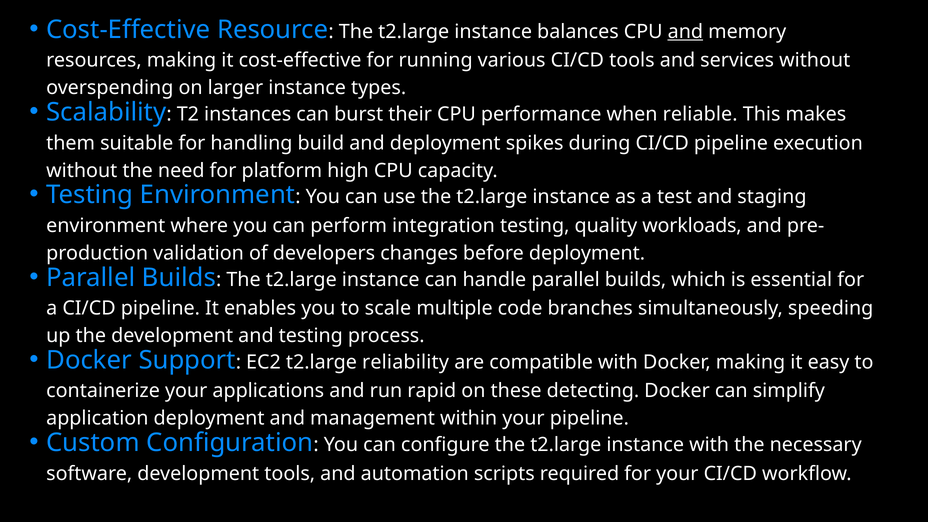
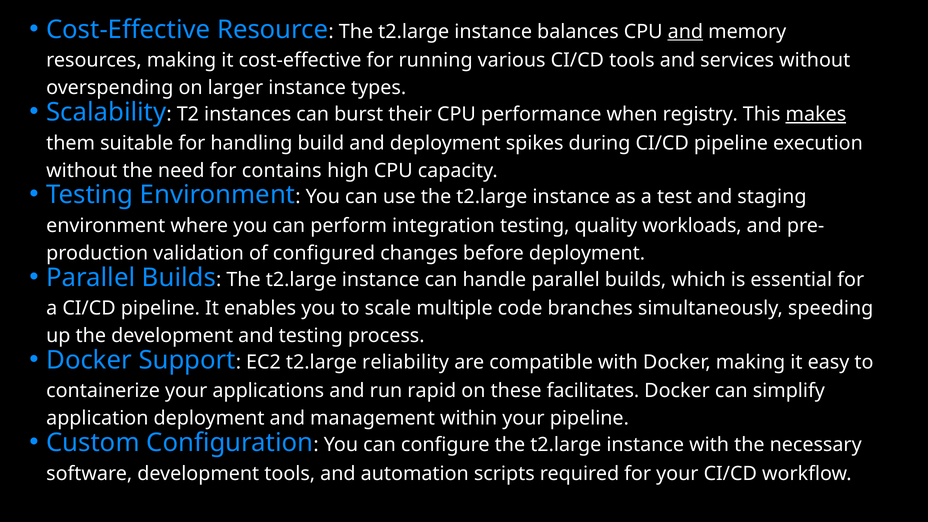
reliable: reliable -> registry
makes underline: none -> present
platform: platform -> contains
developers: developers -> configured
detecting: detecting -> facilitates
